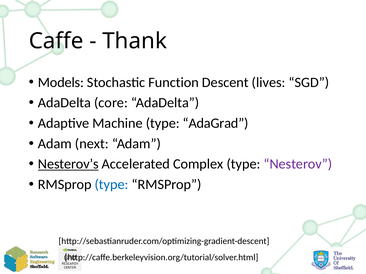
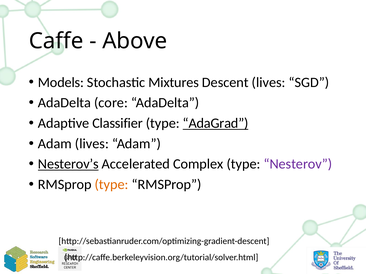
Thank: Thank -> Above
Function: Function -> Mixtures
Machine: Machine -> Classifier
AdaGrad underline: none -> present
Adam next: next -> lives
type at (112, 185) colour: blue -> orange
